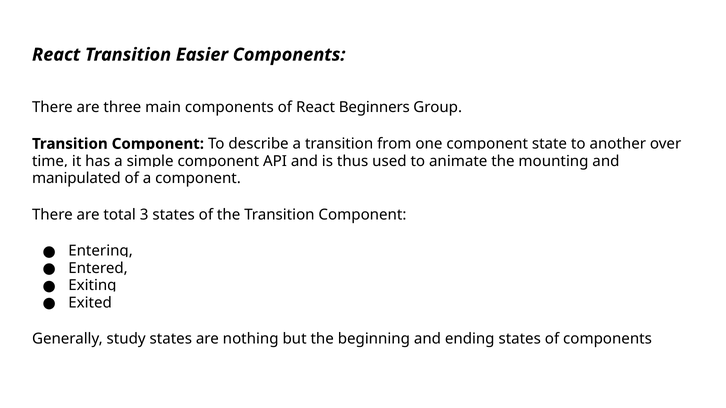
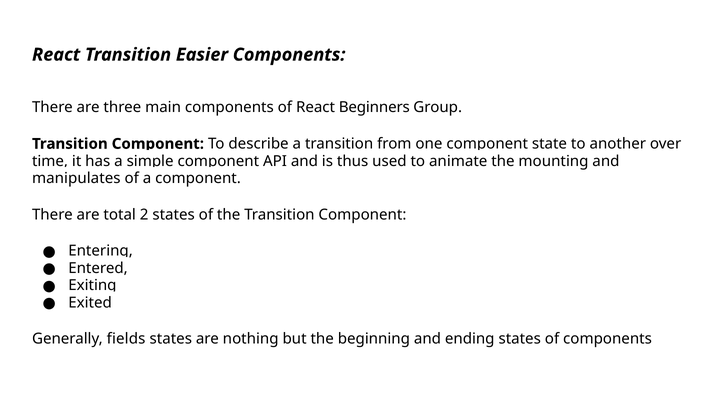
manipulated: manipulated -> manipulates
3: 3 -> 2
study: study -> fields
